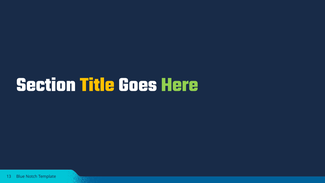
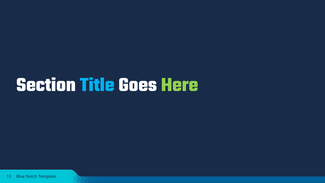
Title colour: yellow -> light blue
